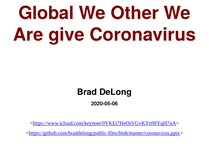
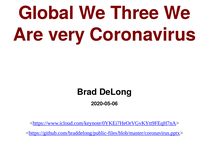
Other: Other -> Three
give: give -> very
